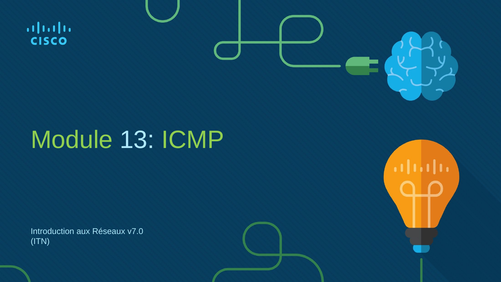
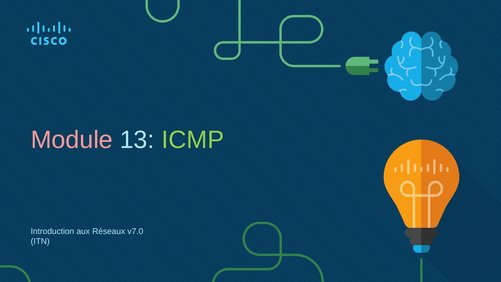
Module colour: light green -> pink
